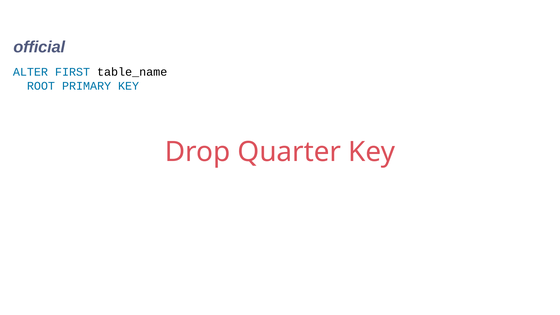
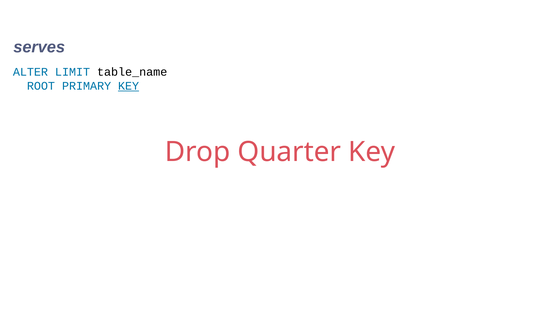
official: official -> serves
FIRST: FIRST -> LIMIT
KEY at (129, 86) underline: none -> present
